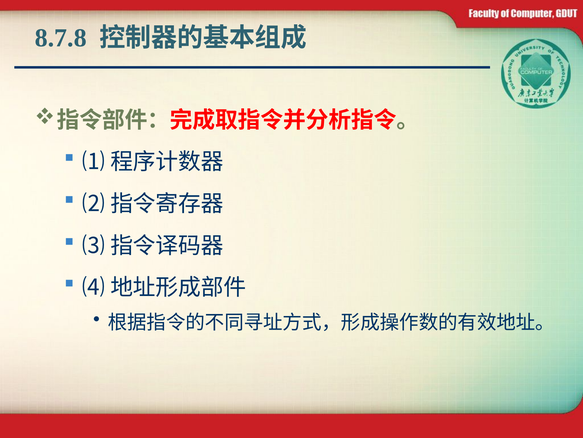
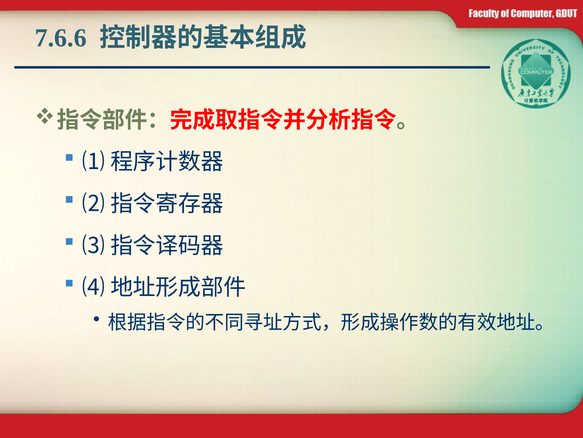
8.7.8: 8.7.8 -> 7.6.6
